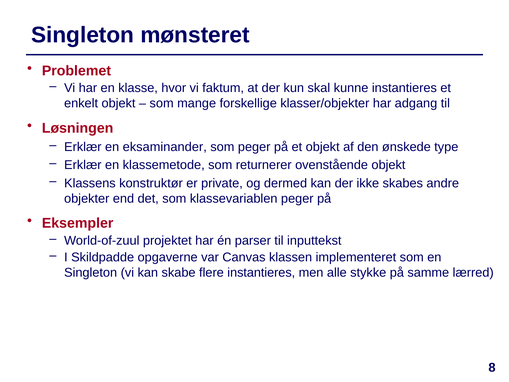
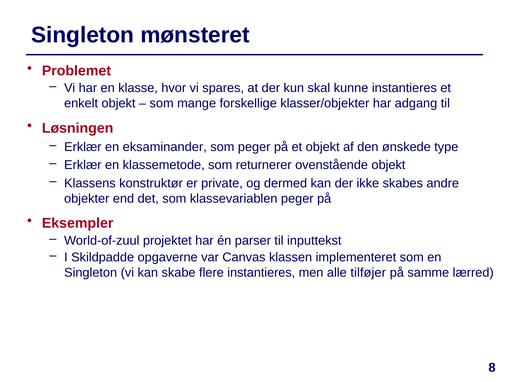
faktum: faktum -> spares
stykke: stykke -> tilføjer
